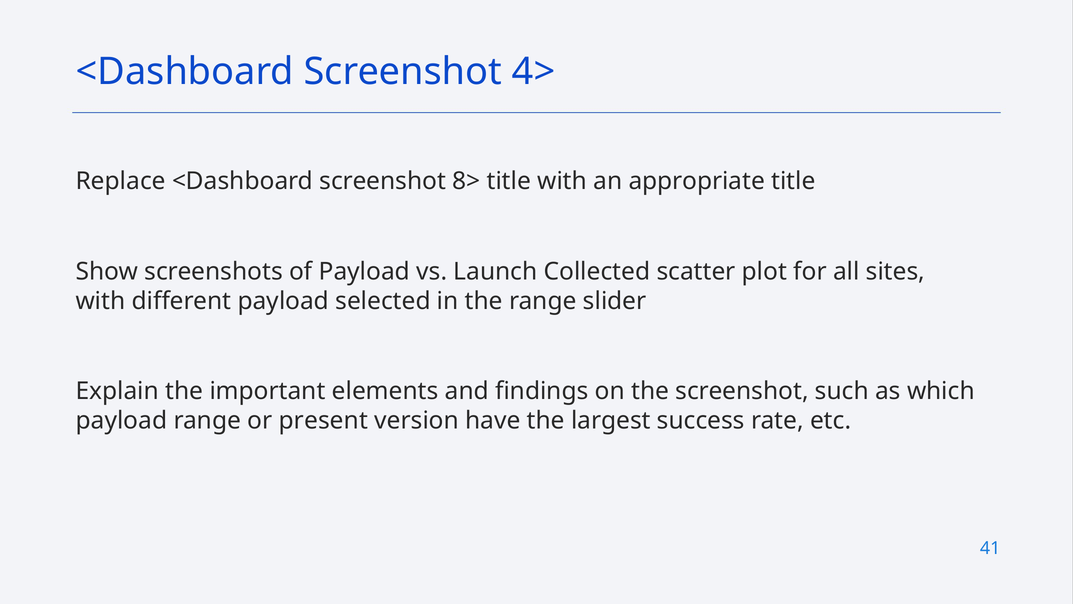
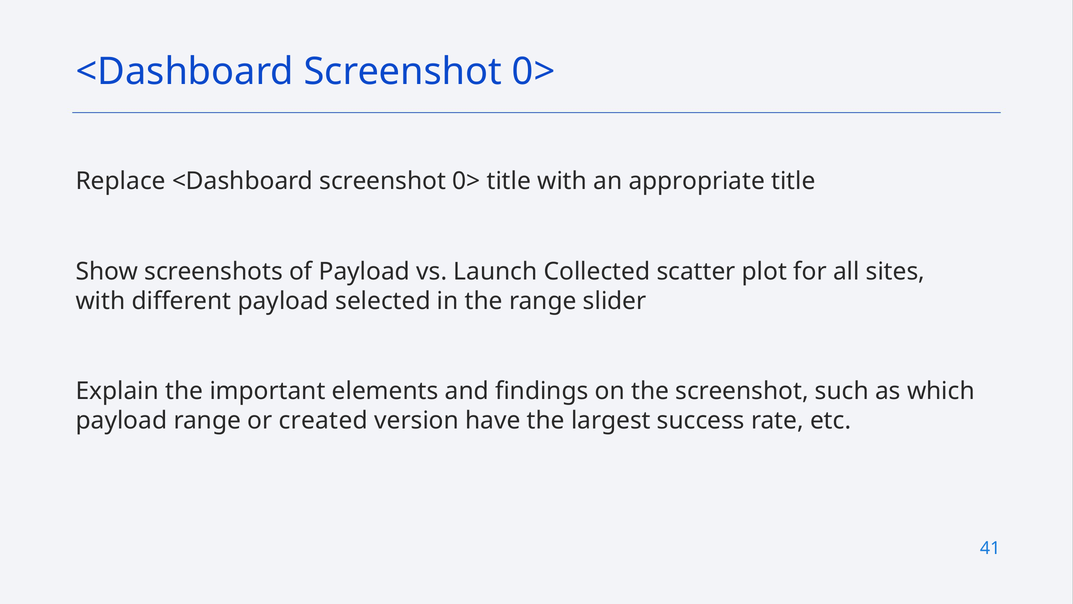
4> at (534, 72): 4> -> 0>
Replace <Dashboard screenshot 8>: 8> -> 0>
present: present -> created
